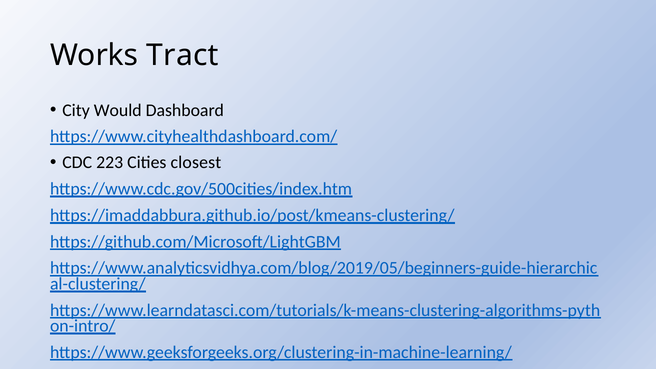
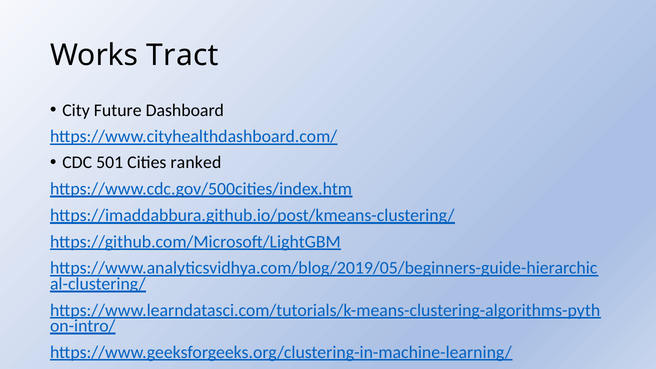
Would: Would -> Future
223: 223 -> 501
closest: closest -> ranked
